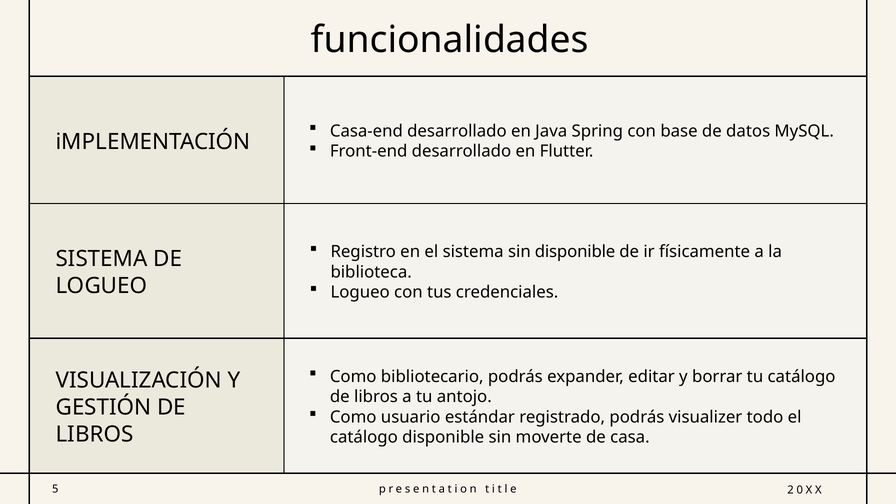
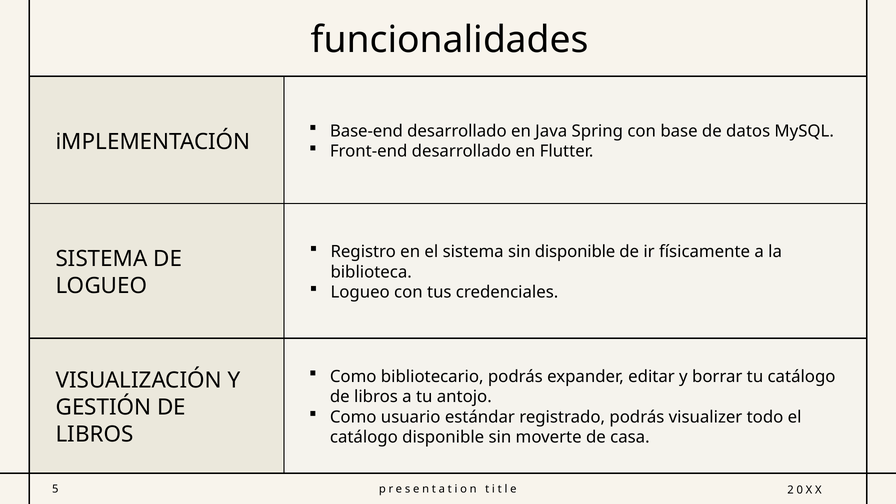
Casa-end: Casa-end -> Base-end
